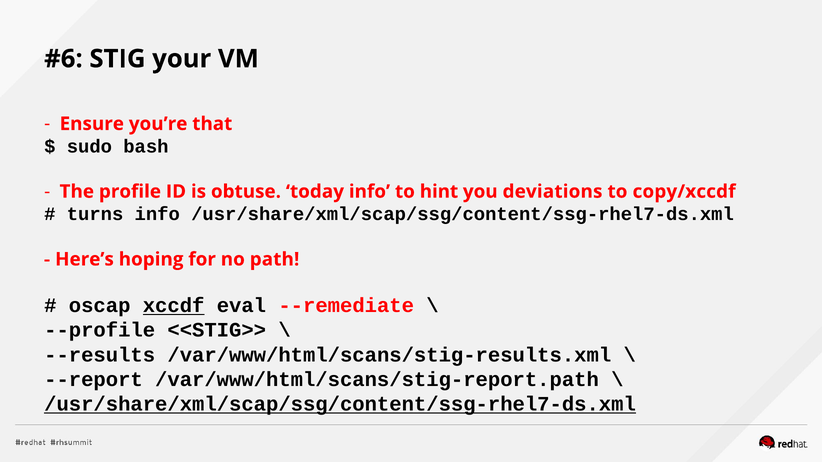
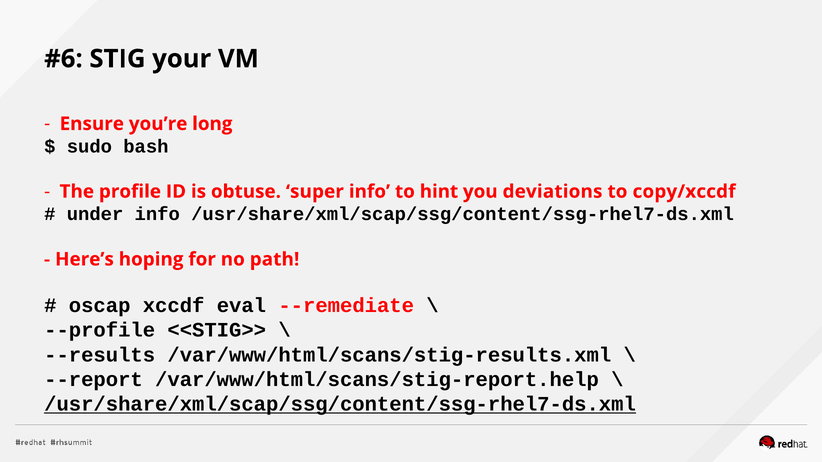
that: that -> long
today: today -> super
turns: turns -> under
xccdf underline: present -> none
/var/www/html/scans/stig-report.path: /var/www/html/scans/stig-report.path -> /var/www/html/scans/stig-report.help
